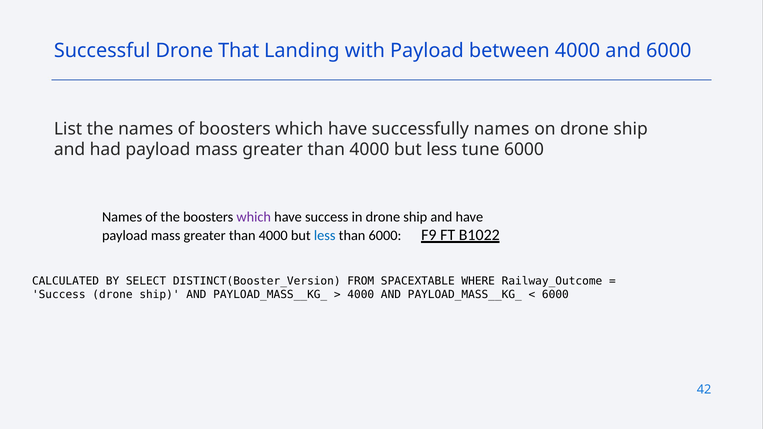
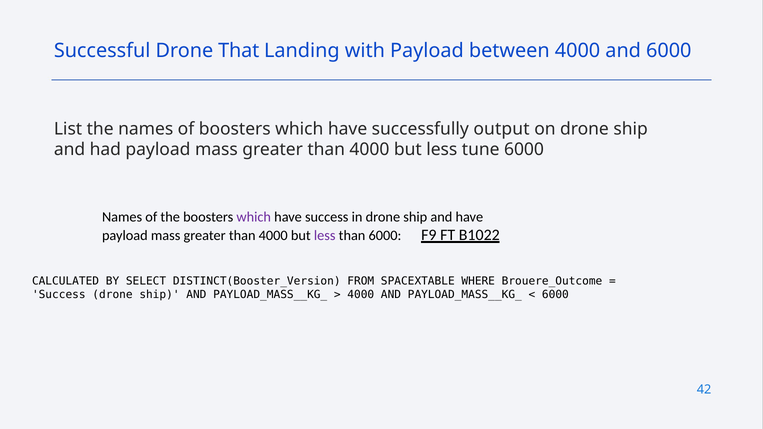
successfully names: names -> output
less at (325, 236) colour: blue -> purple
Railway_Outcome: Railway_Outcome -> Brouere_Outcome
